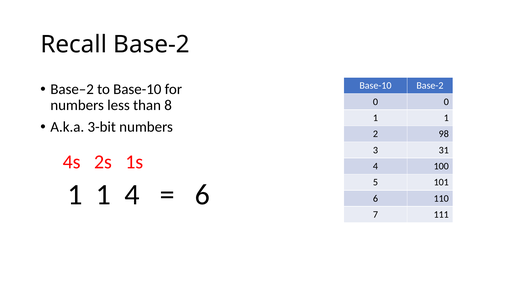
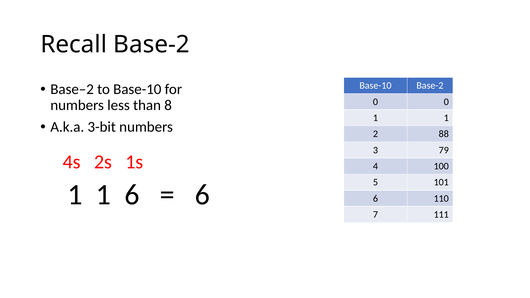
98: 98 -> 88
31: 31 -> 79
1 4: 4 -> 6
